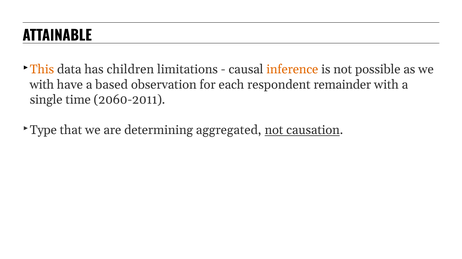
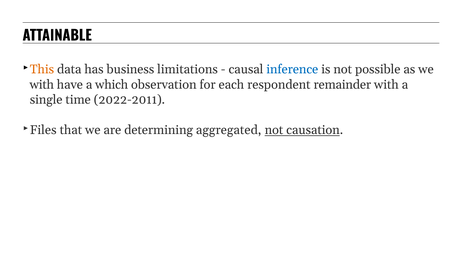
children: children -> business
inference colour: orange -> blue
based: based -> which
2060-2011: 2060-2011 -> 2022-2011
Type: Type -> Files
